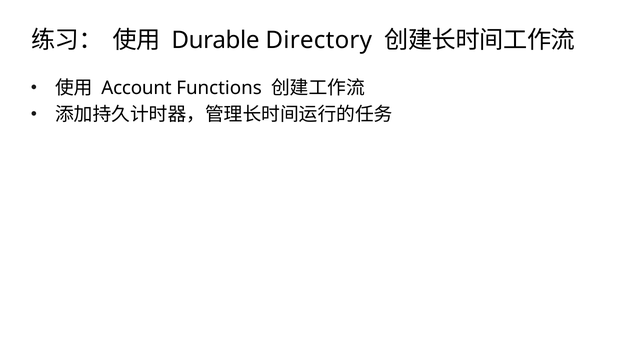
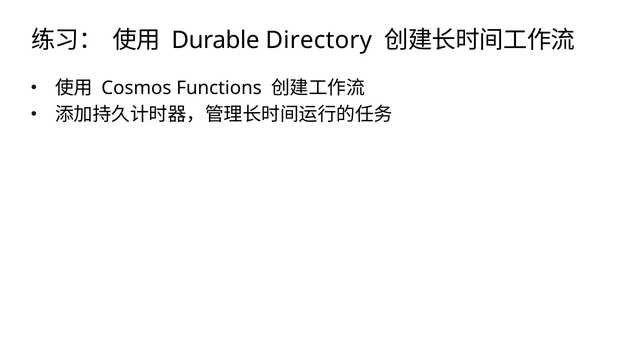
Account: Account -> Cosmos
